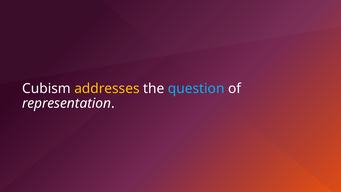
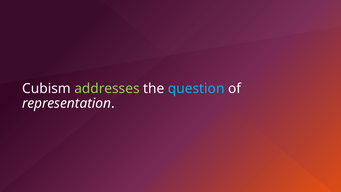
addresses colour: yellow -> light green
